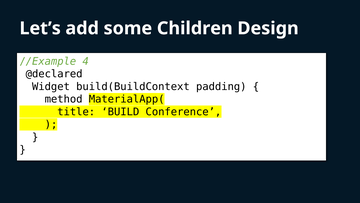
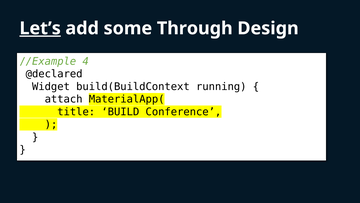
Let’s underline: none -> present
Children: Children -> Through
padding: padding -> running
method: method -> attach
